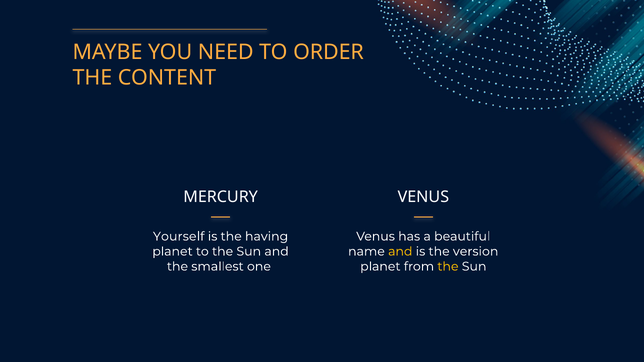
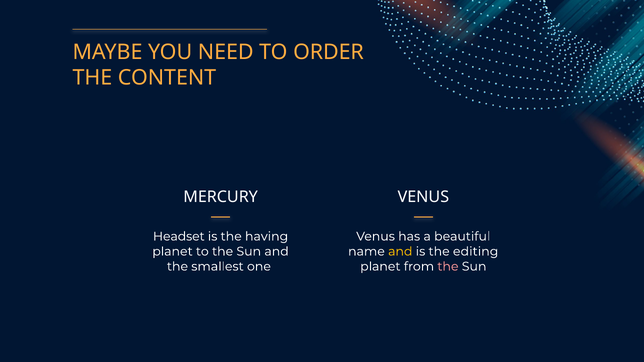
Yourself: Yourself -> Headset
version: version -> editing
the at (448, 267) colour: yellow -> pink
